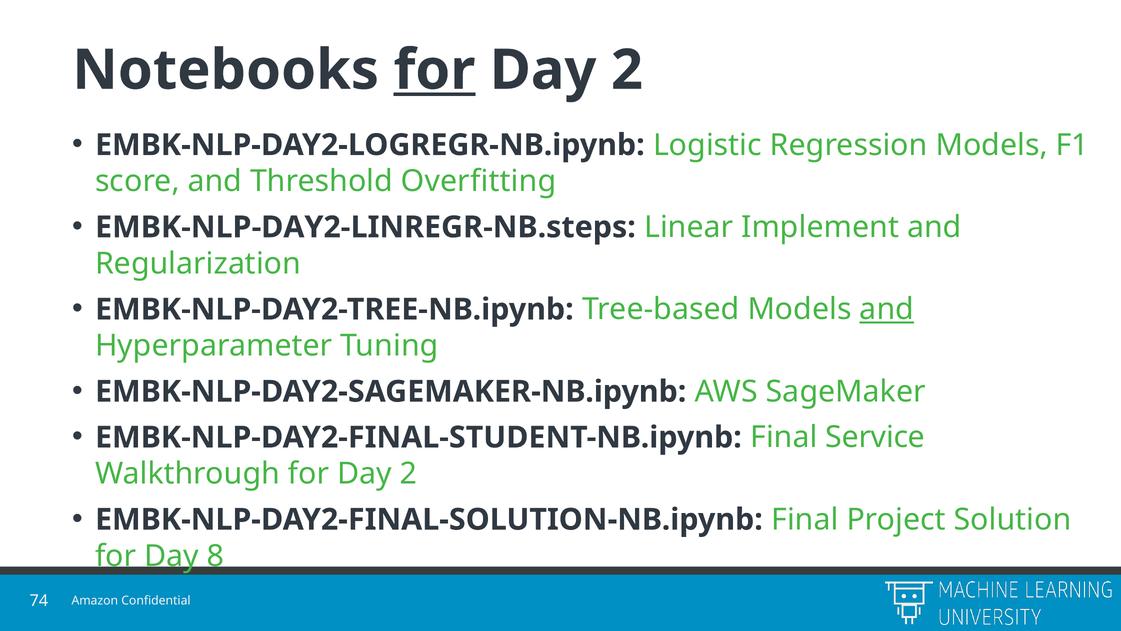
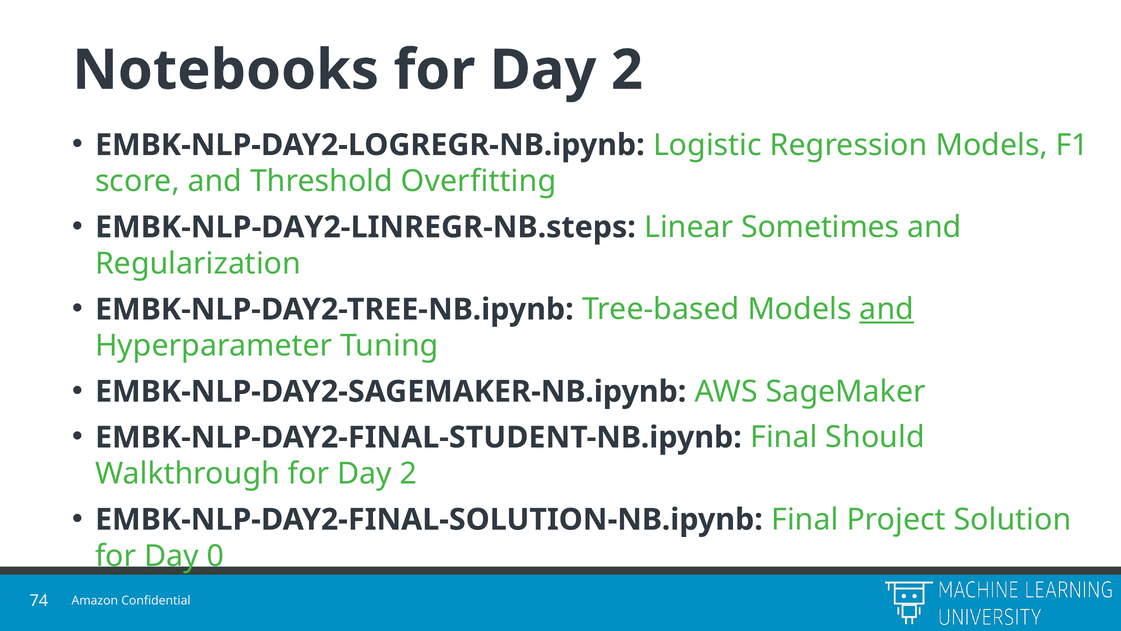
for at (434, 70) underline: present -> none
Implement: Implement -> Sometimes
Service: Service -> Should
8: 8 -> 0
